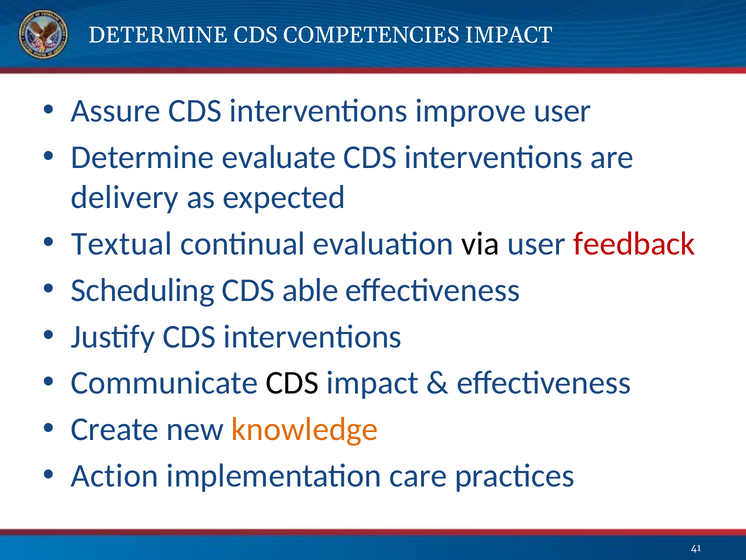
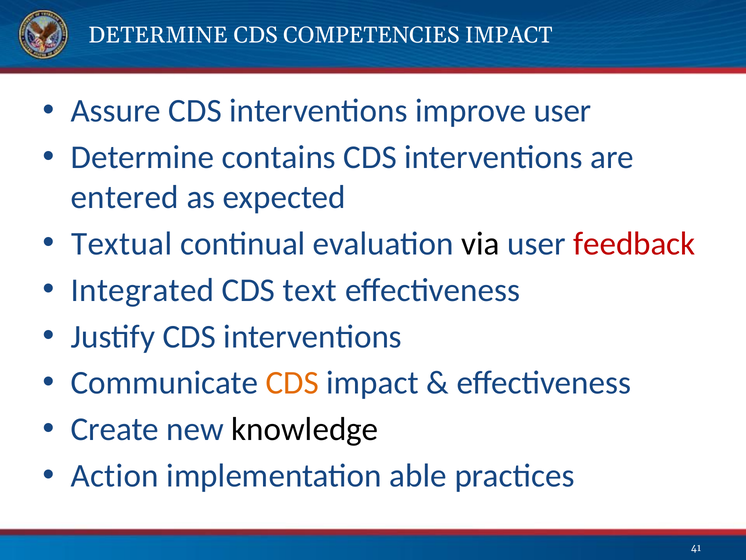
evaluate: evaluate -> contains
delivery: delivery -> entered
Scheduling: Scheduling -> Integrated
able: able -> text
CDS at (292, 383) colour: black -> orange
knowledge colour: orange -> black
care: care -> able
